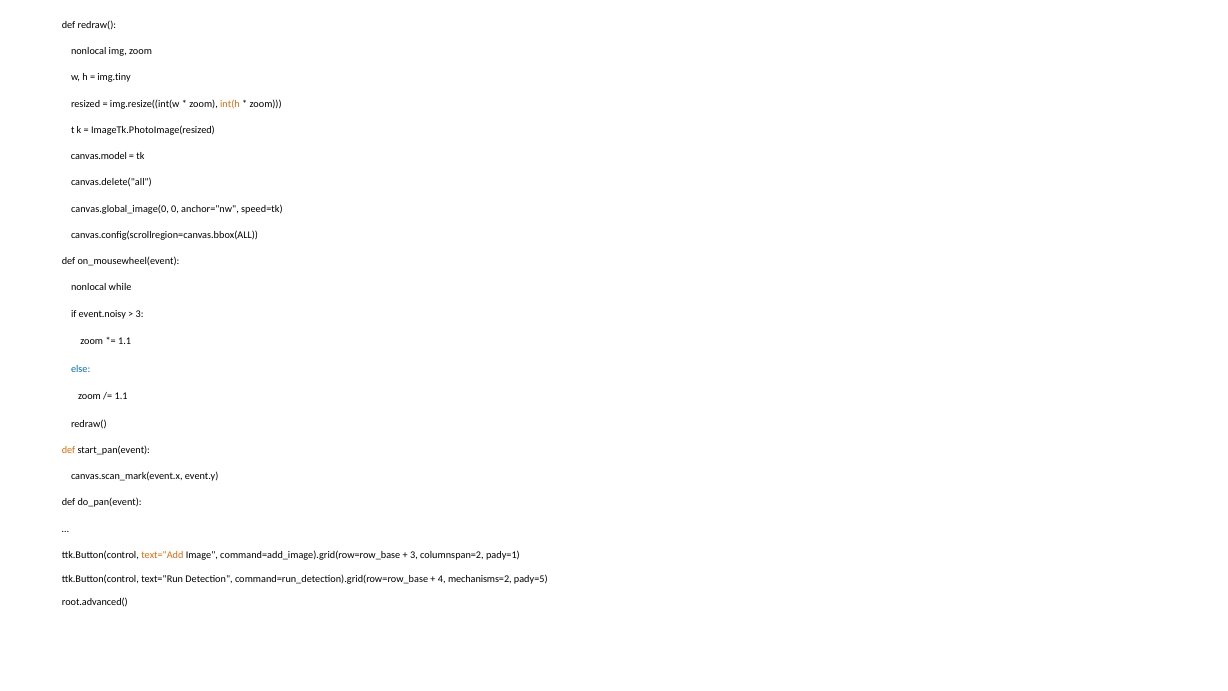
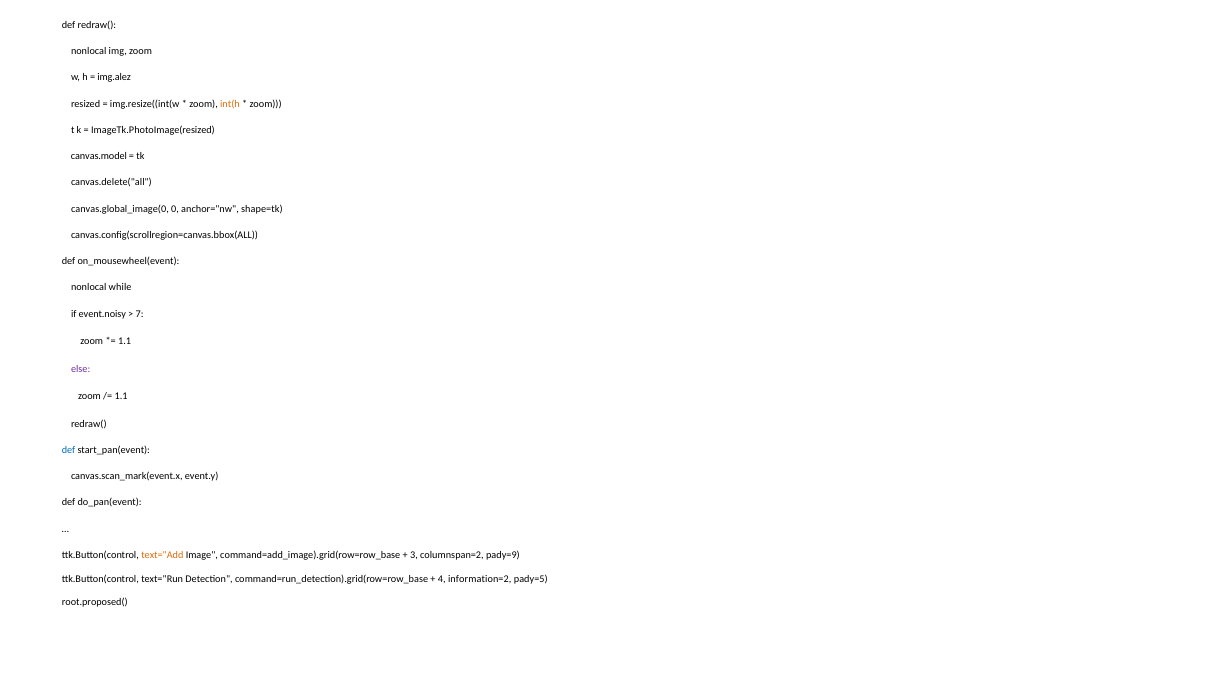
img.tiny: img.tiny -> img.alez
speed=tk: speed=tk -> shape=tk
3 at (140, 314): 3 -> 7
else colour: blue -> purple
def at (69, 450) colour: orange -> blue
pady=1: pady=1 -> pady=9
mechanisms=2: mechanisms=2 -> information=2
root.advanced(: root.advanced( -> root.proposed(
